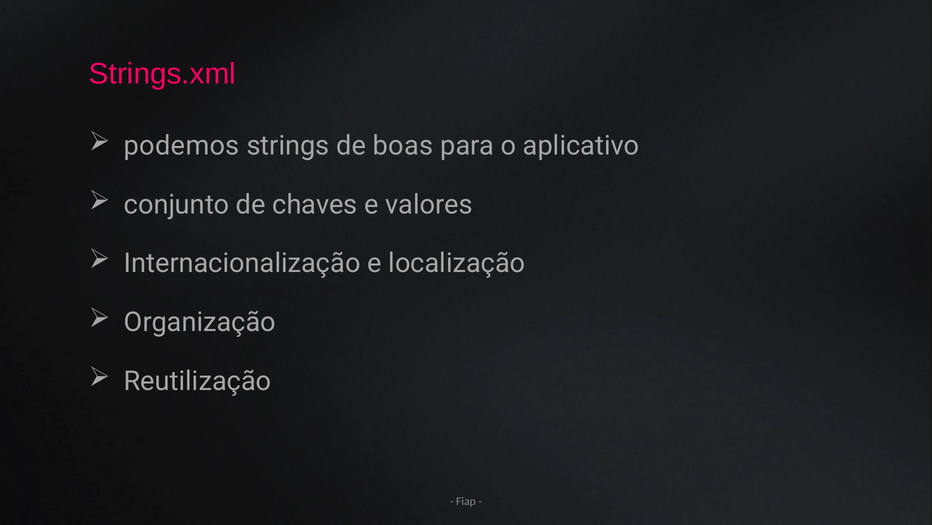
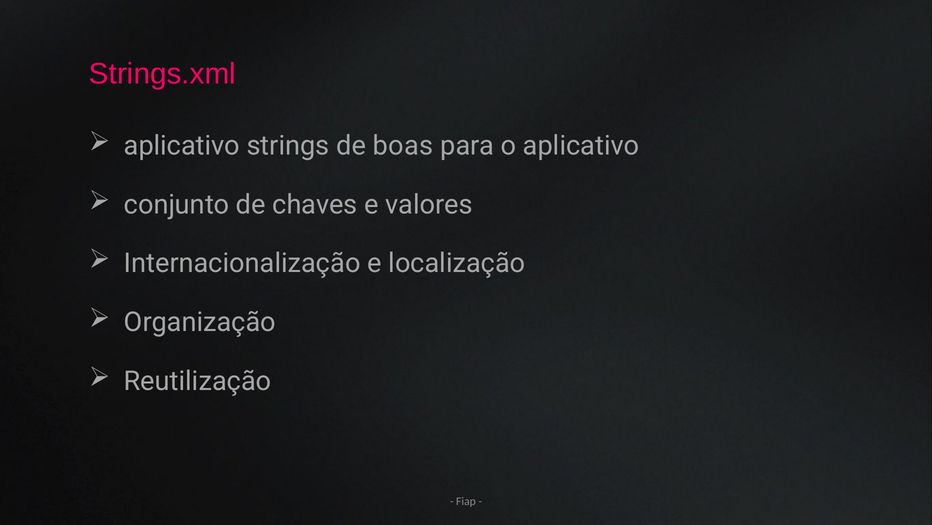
podemos at (182, 146): podemos -> aplicativo
